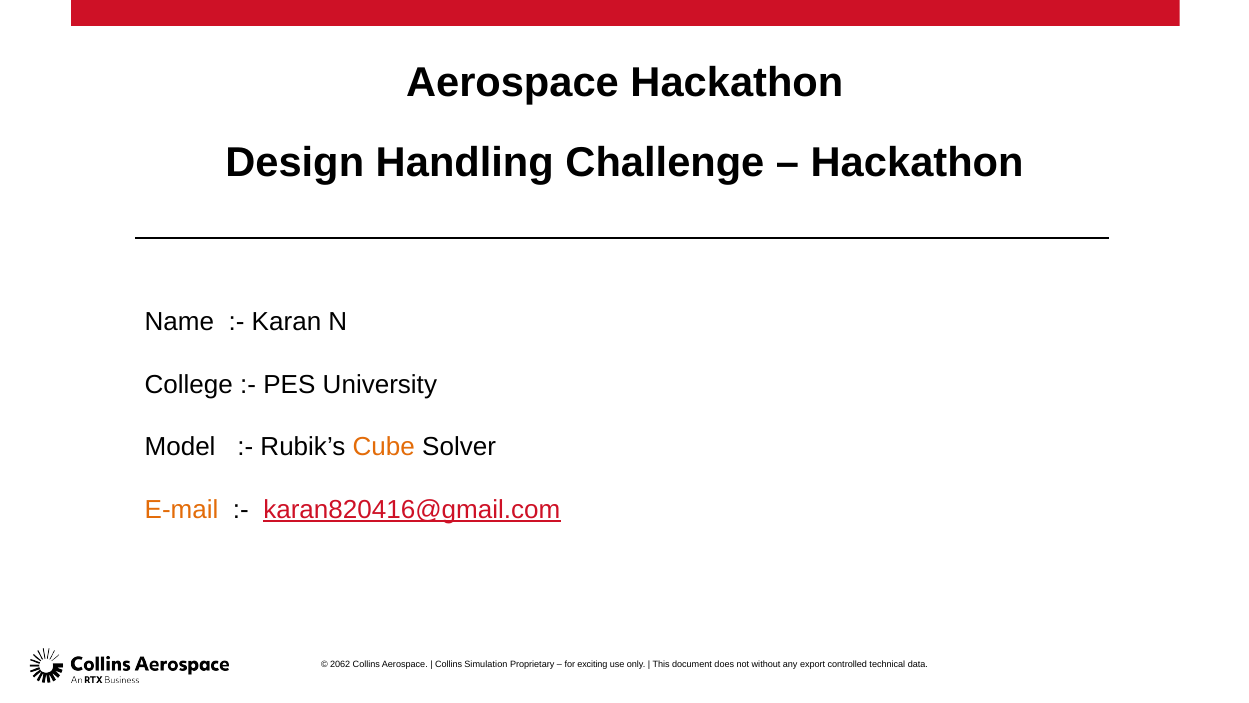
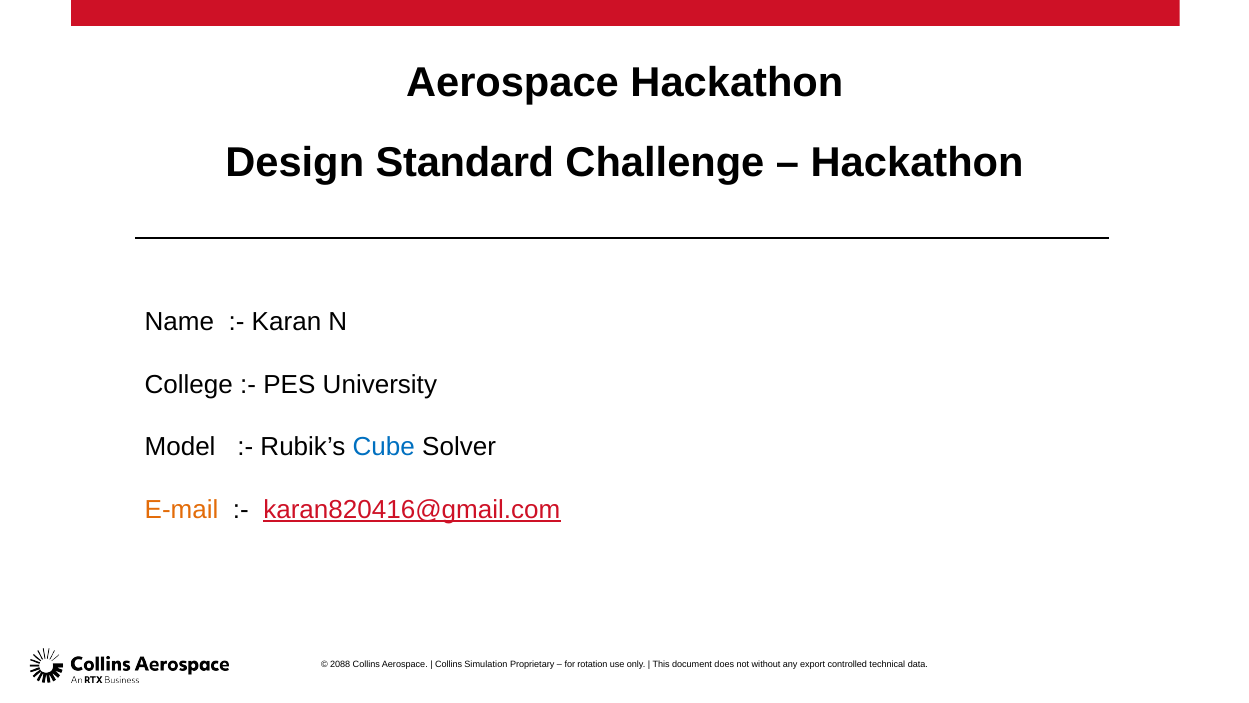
Handling: Handling -> Standard
Cube colour: orange -> blue
2062: 2062 -> 2088
exciting: exciting -> rotation
